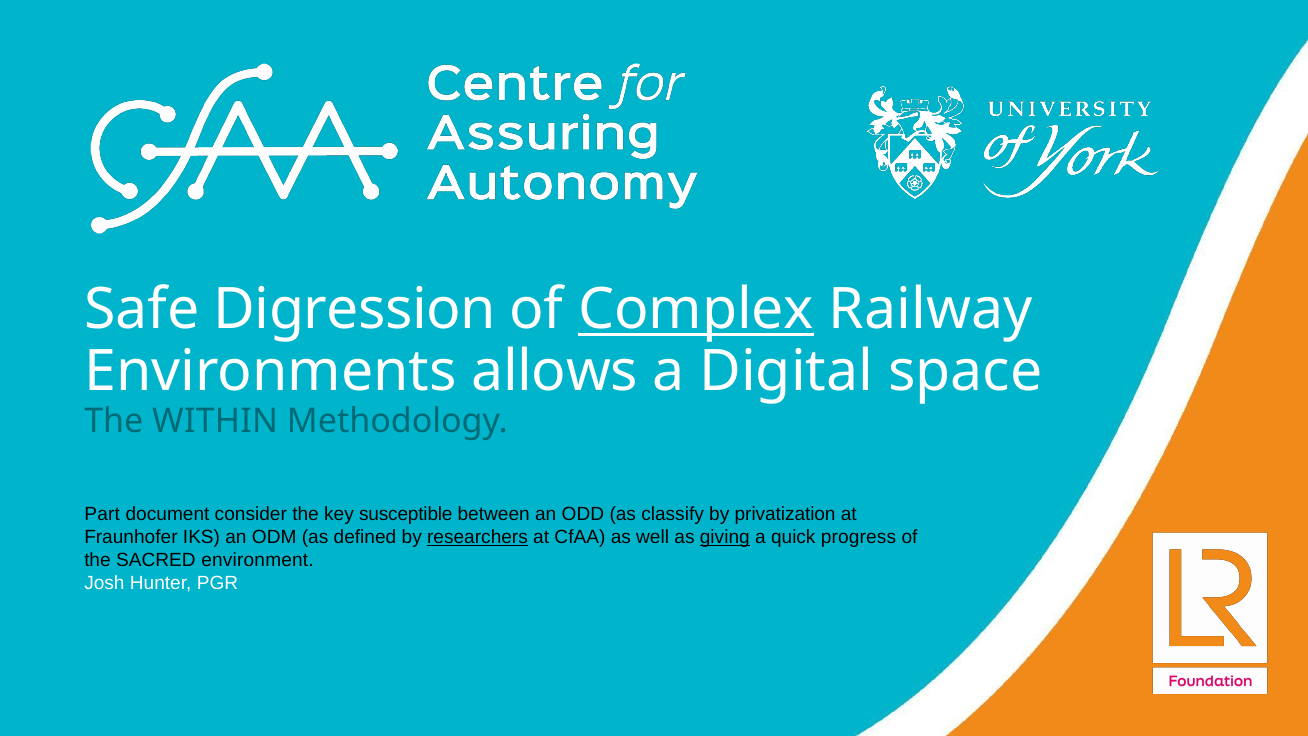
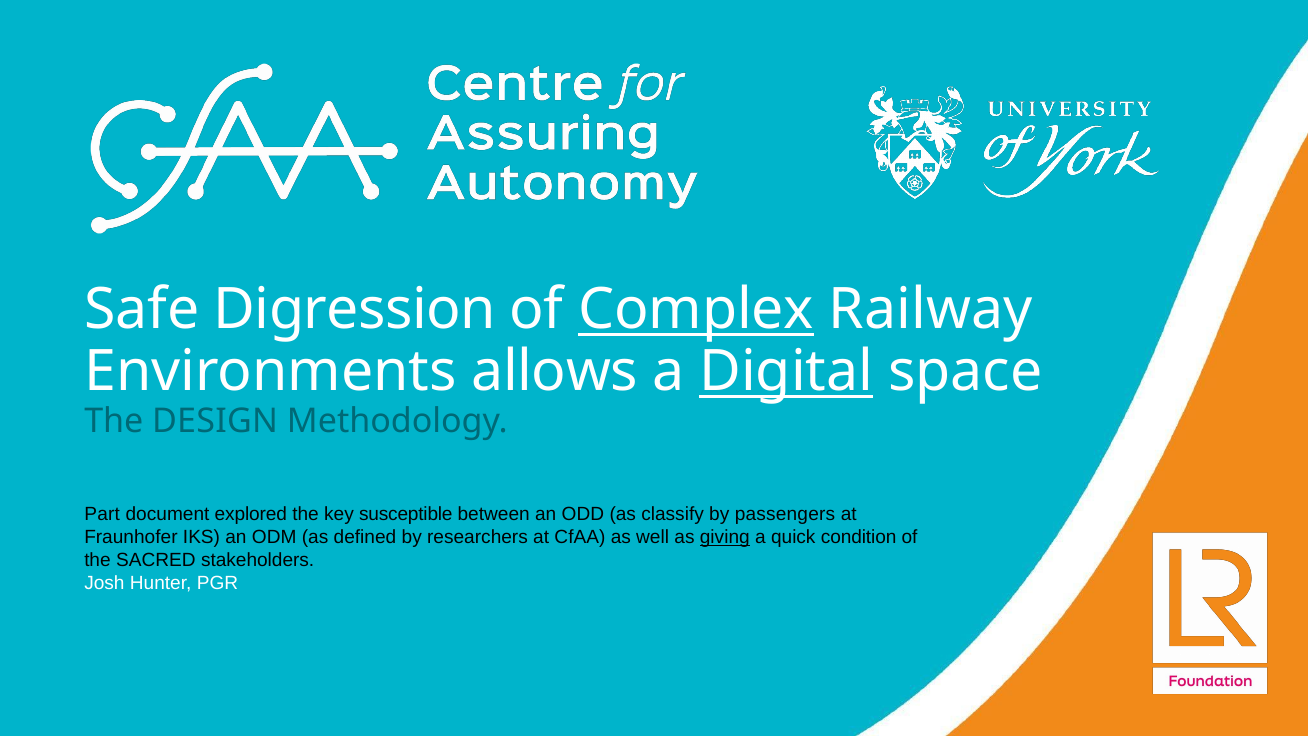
Digital underline: none -> present
WITHIN: WITHIN -> DESIGN
consider: consider -> explored
privatization: privatization -> passengers
researchers underline: present -> none
progress: progress -> condition
environment: environment -> stakeholders
